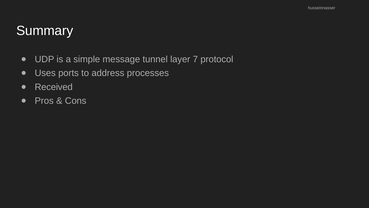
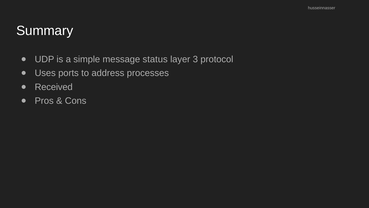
tunnel: tunnel -> status
7: 7 -> 3
